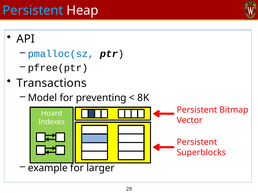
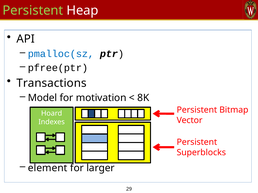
Persistent at (33, 11) colour: light blue -> light green
preventing: preventing -> motivation
example: example -> element
